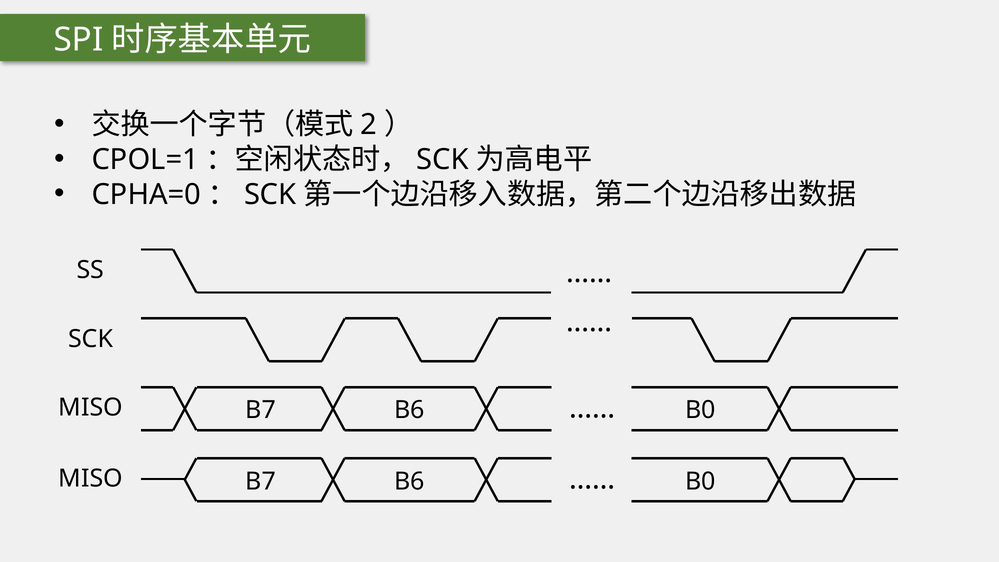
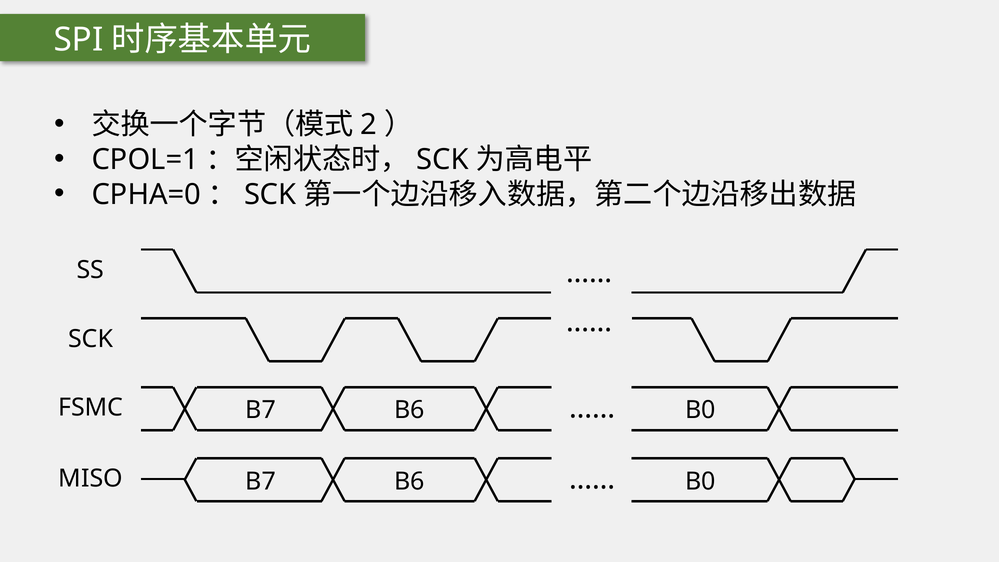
MISO at (91, 408): MISO -> FSMC
